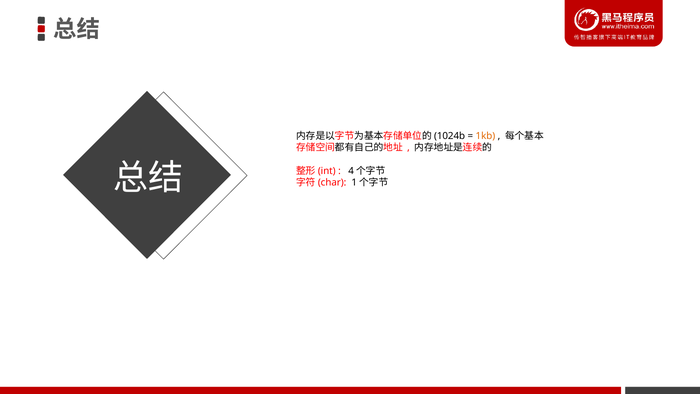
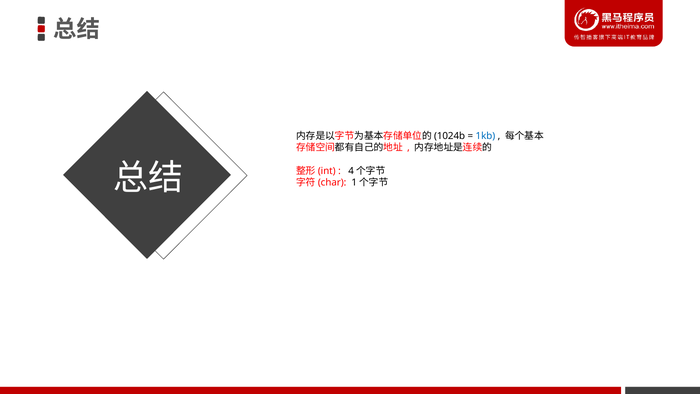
1kb colour: orange -> blue
